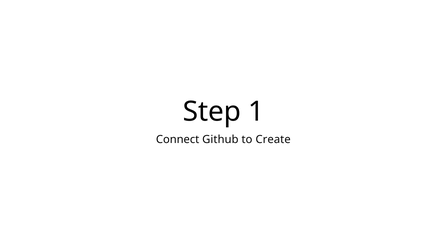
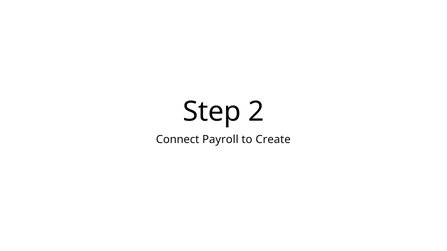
1: 1 -> 2
Github: Github -> Payroll
